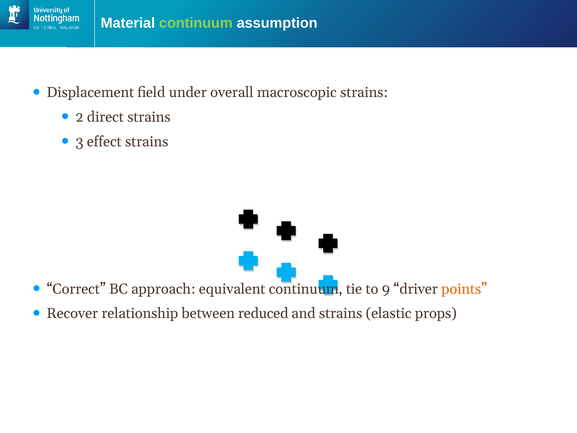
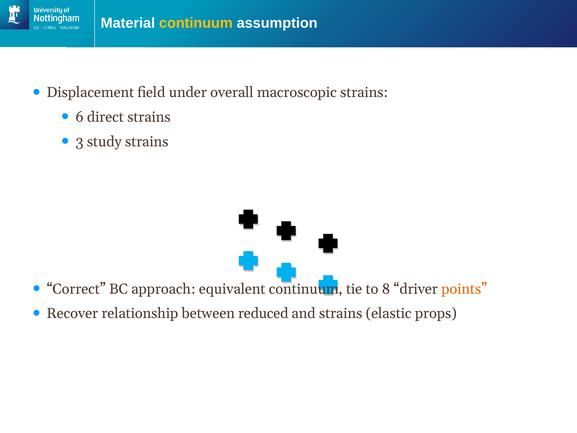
continuum at (196, 23) colour: light green -> yellow
2: 2 -> 6
effect: effect -> study
9: 9 -> 8
